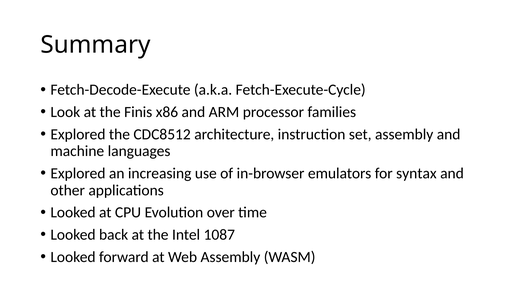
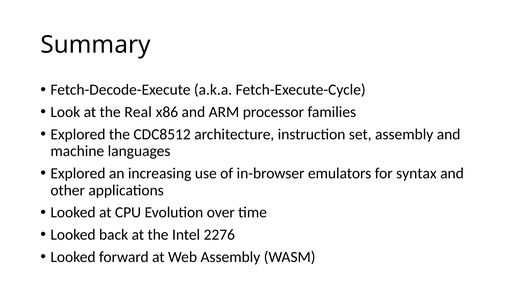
Finis: Finis -> Real
1087: 1087 -> 2276
